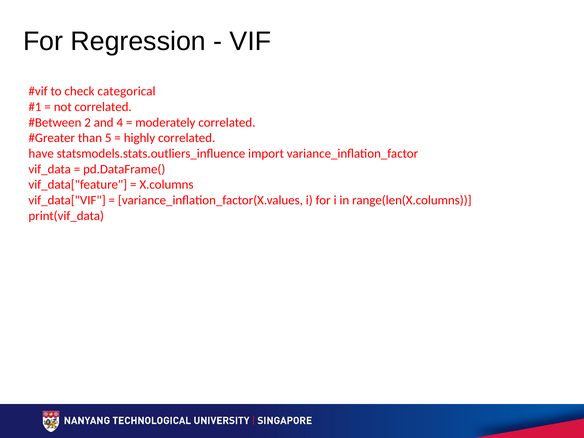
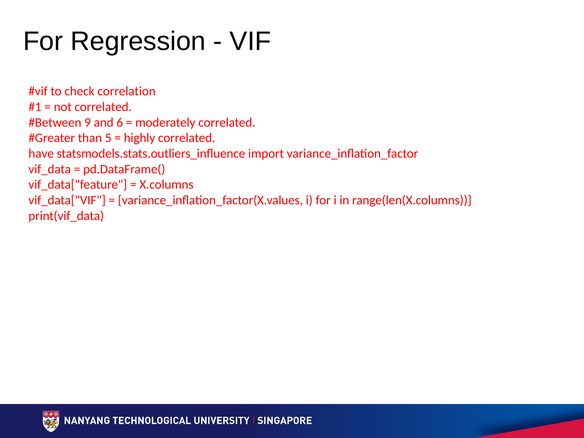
categorical: categorical -> correlation
2: 2 -> 9
4: 4 -> 6
